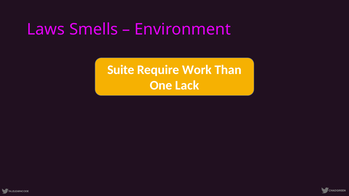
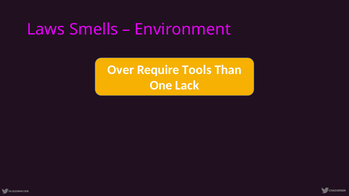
Suite: Suite -> Over
Work: Work -> Tools
